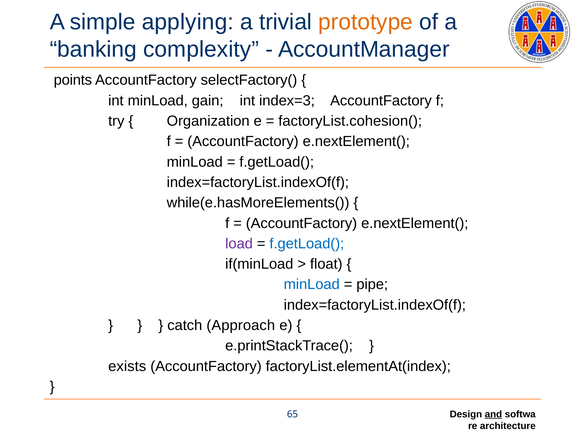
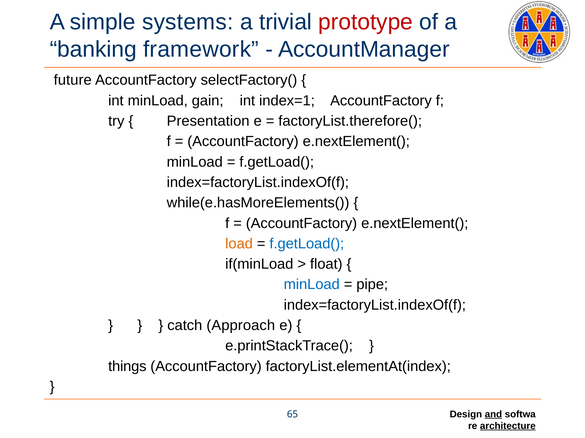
applying: applying -> systems
prototype colour: orange -> red
complexity: complexity -> framework
points: points -> future
index=3: index=3 -> index=1
Organization: Organization -> Presentation
factoryList.cohesion(: factoryList.cohesion( -> factoryList.therefore(
load colour: purple -> orange
exists: exists -> things
architecture underline: none -> present
